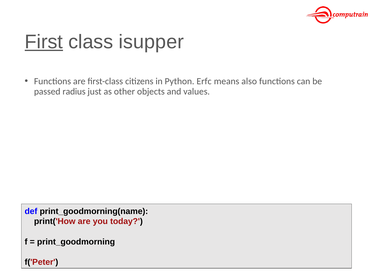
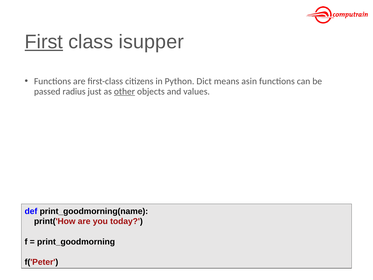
Erfc: Erfc -> Dict
also: also -> asin
other underline: none -> present
